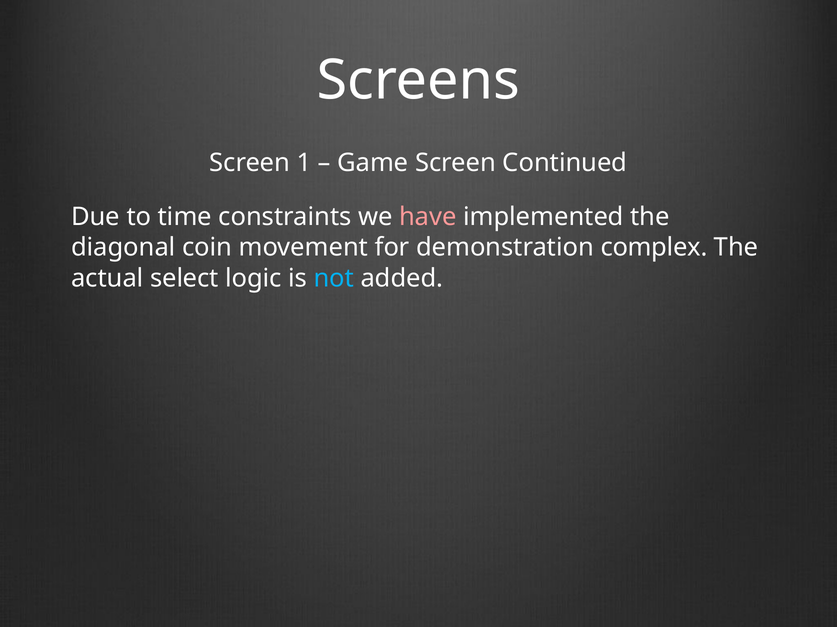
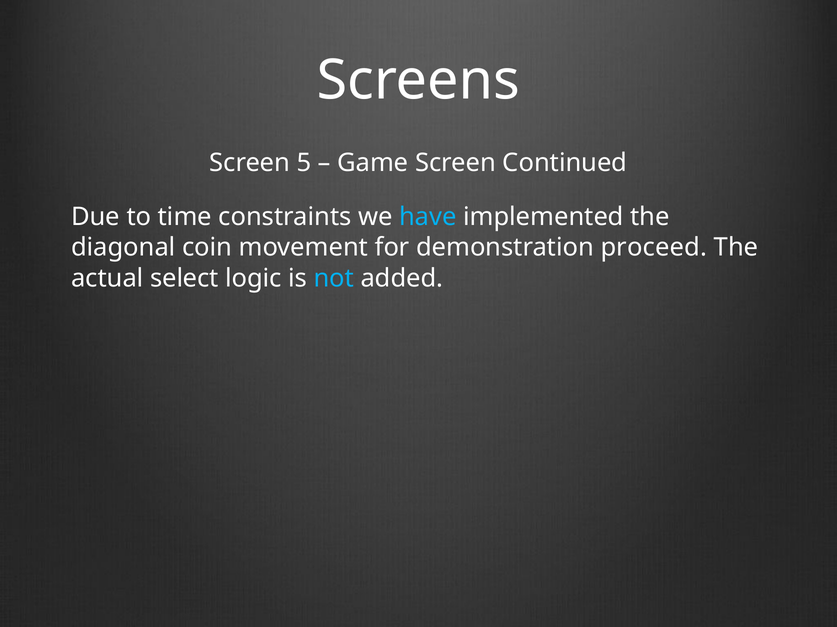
1: 1 -> 5
have colour: pink -> light blue
complex: complex -> proceed
